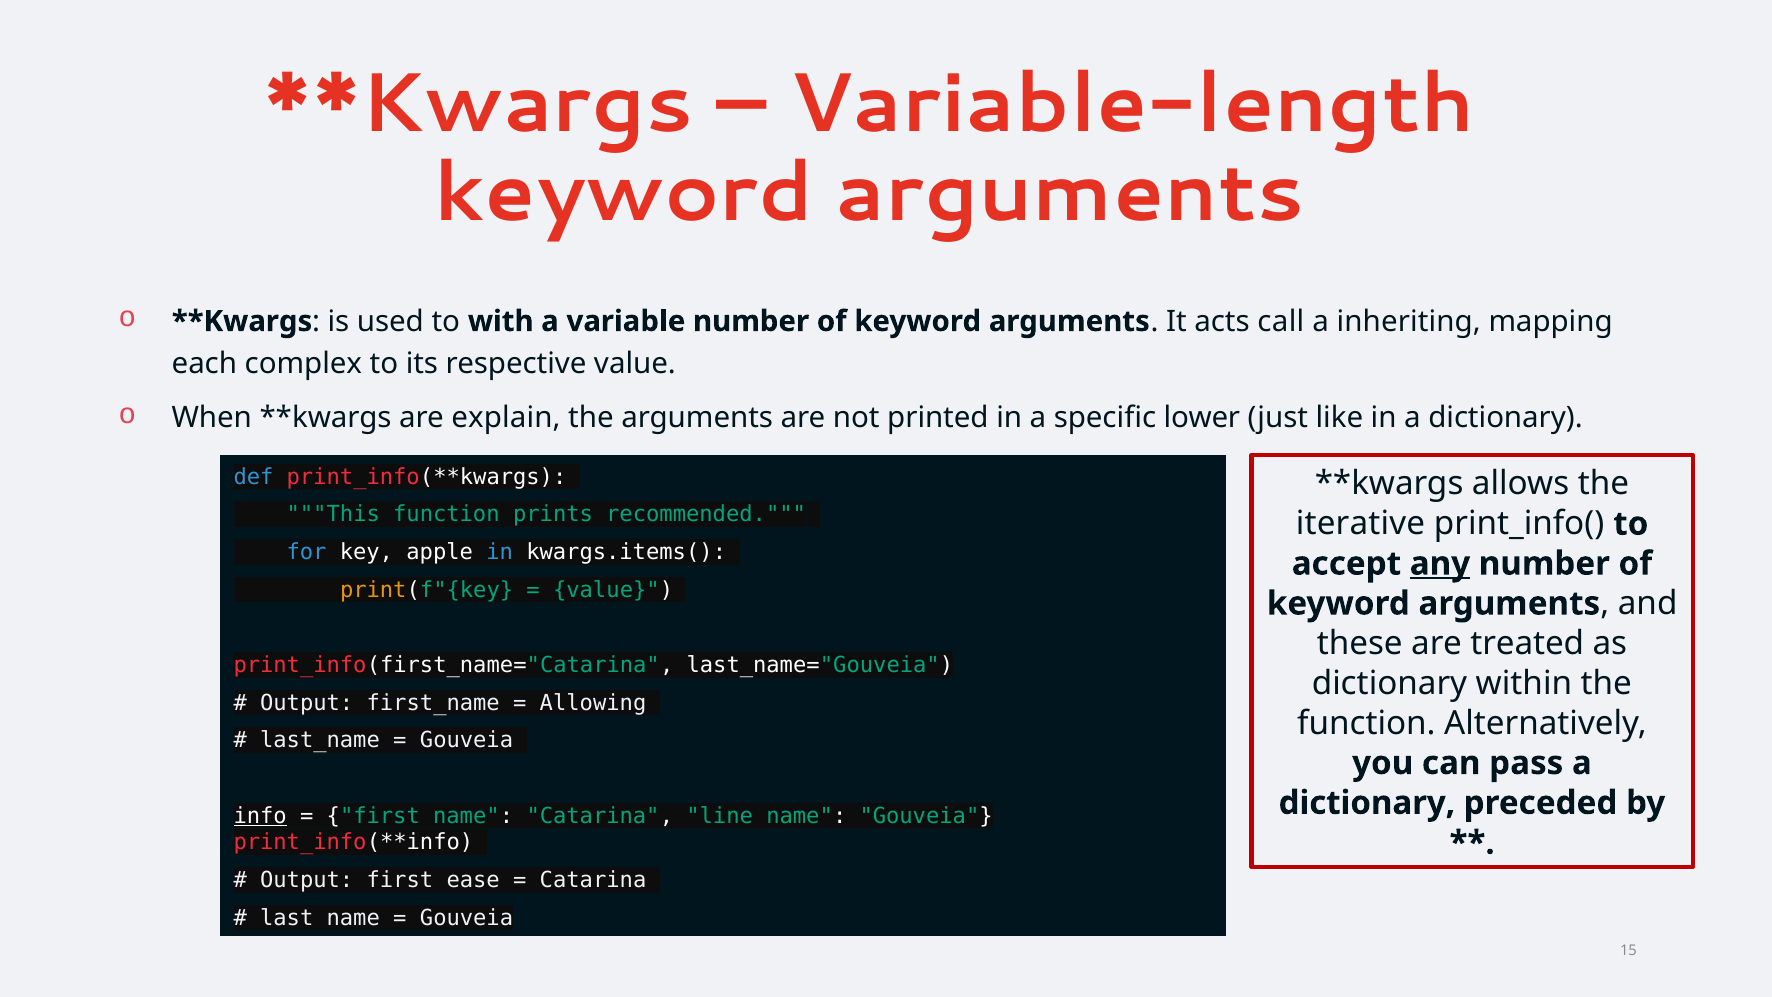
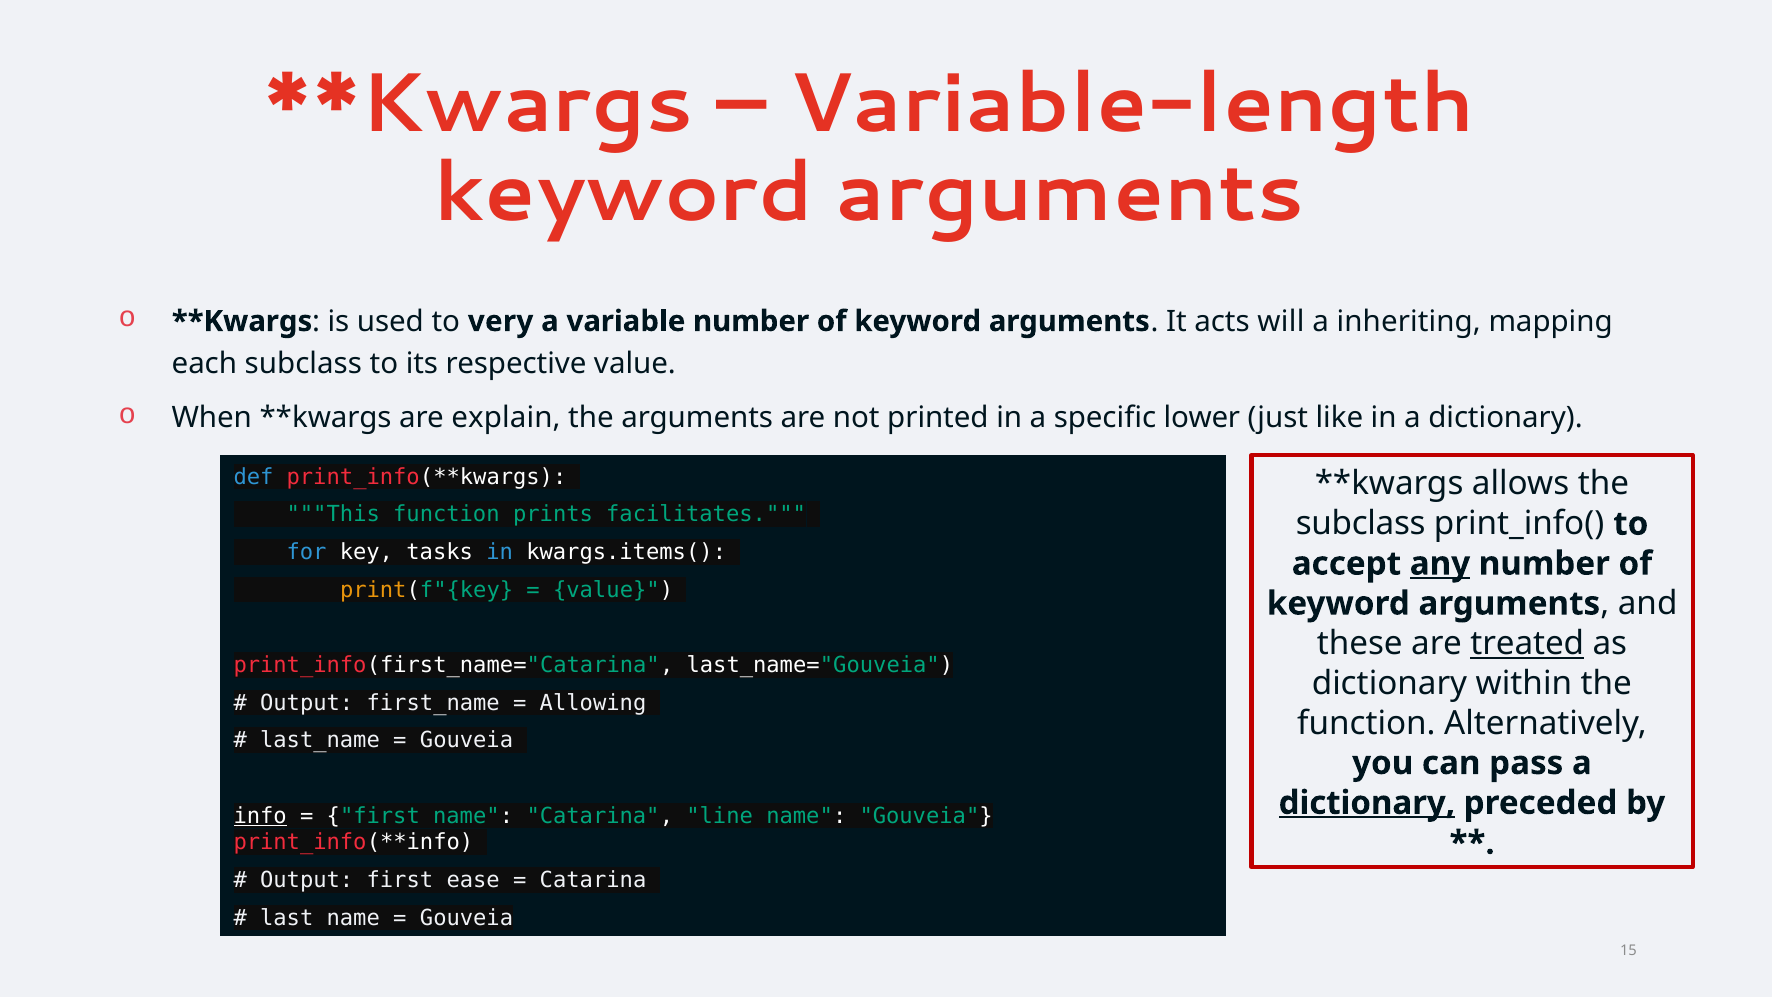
with: with -> very
call: call -> will
each complex: complex -> subclass
recommended: recommended -> facilitates
iterative at (1360, 524): iterative -> subclass
apple: apple -> tasks
treated underline: none -> present
dictionary at (1367, 803) underline: none -> present
